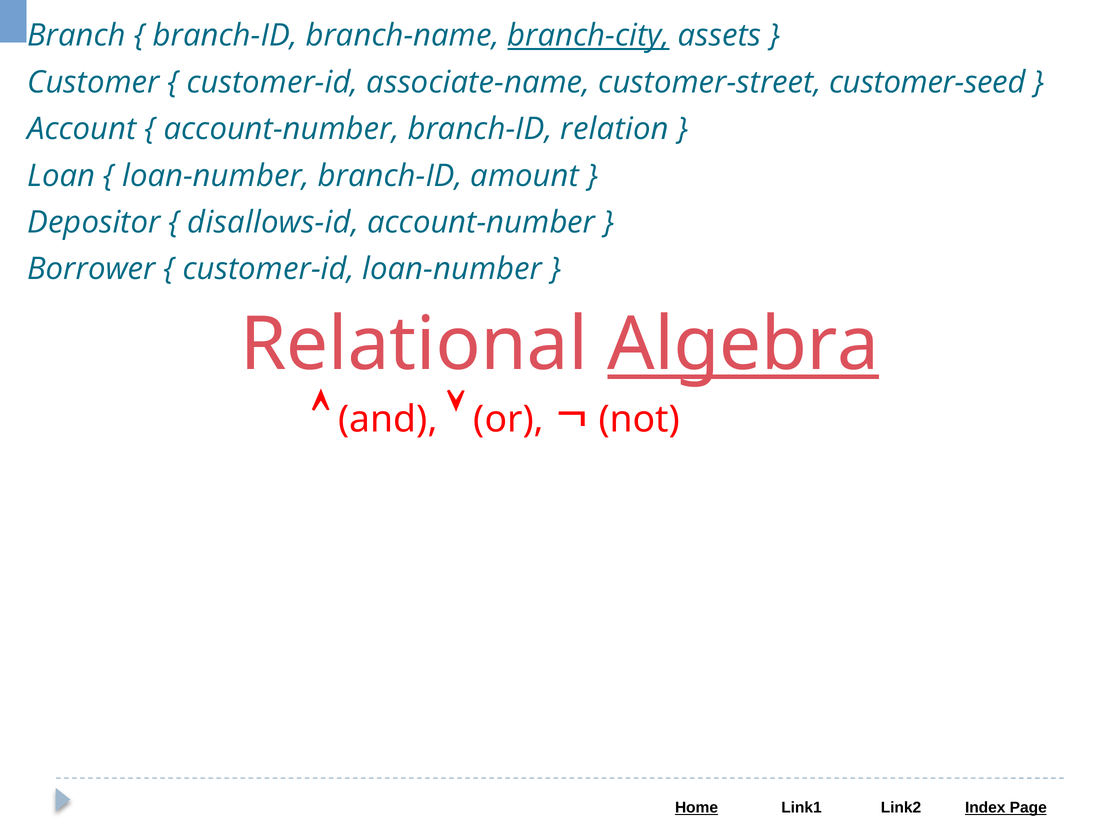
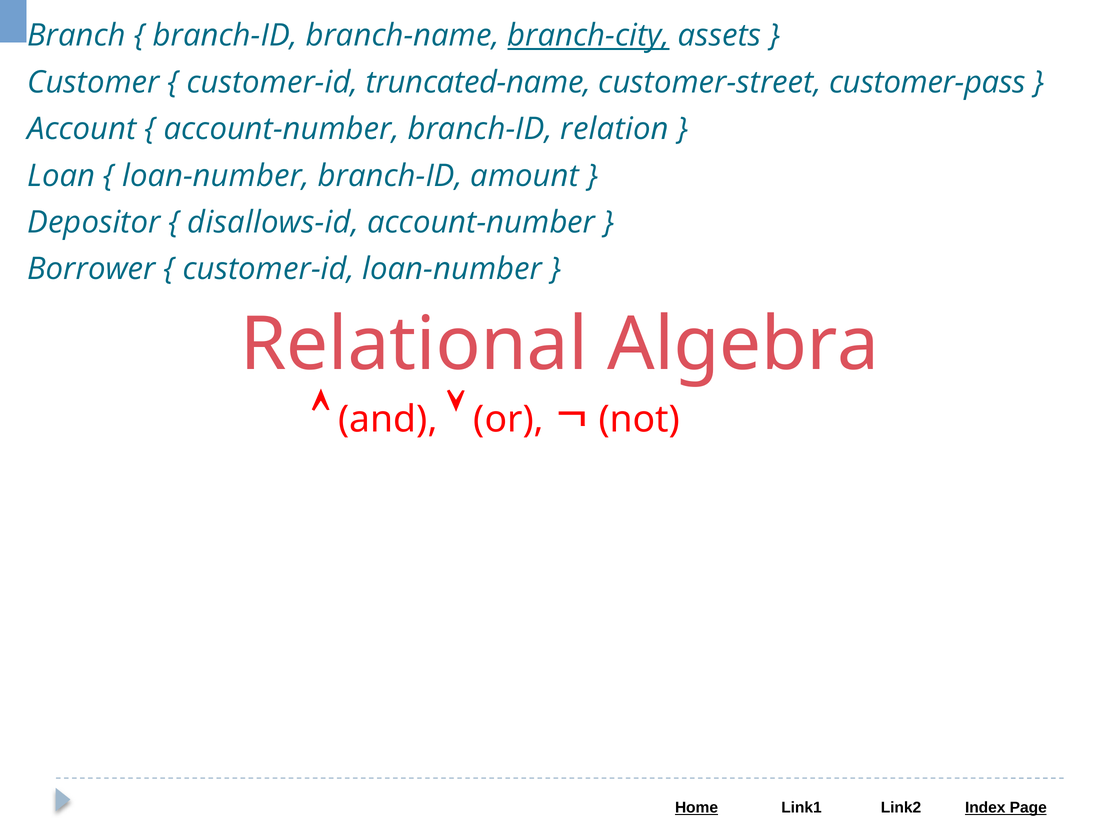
associate-name: associate-name -> truncated-name
customer-seed: customer-seed -> customer-pass
Algebra underline: present -> none
